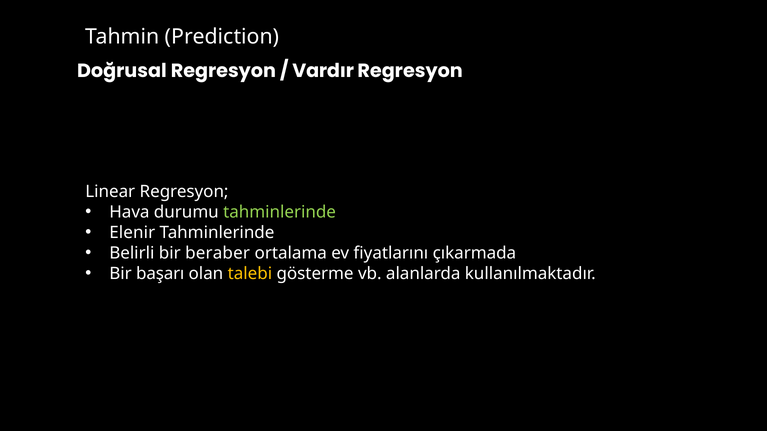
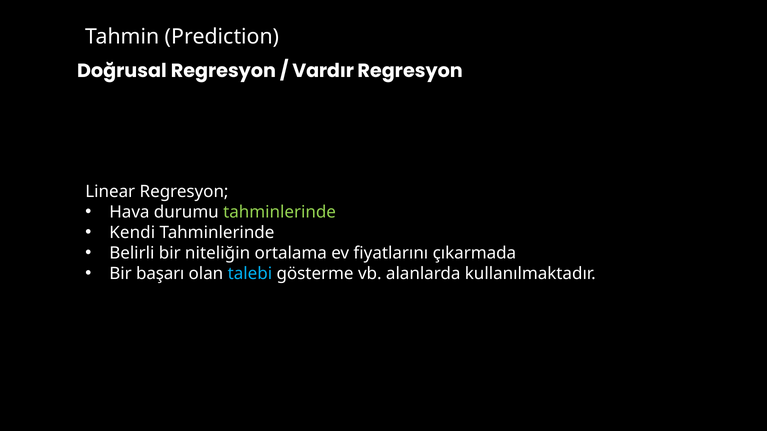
Elenir: Elenir -> Kendi
beraber: beraber -> niteliğin
talebi colour: yellow -> light blue
